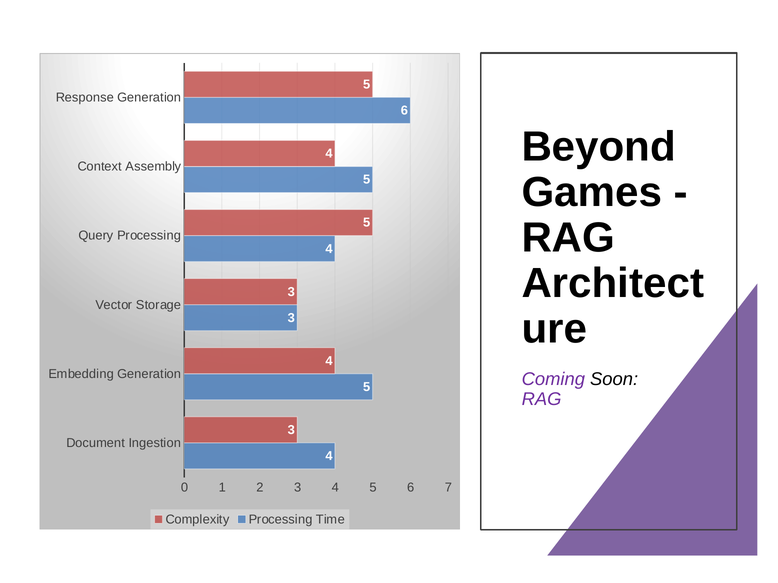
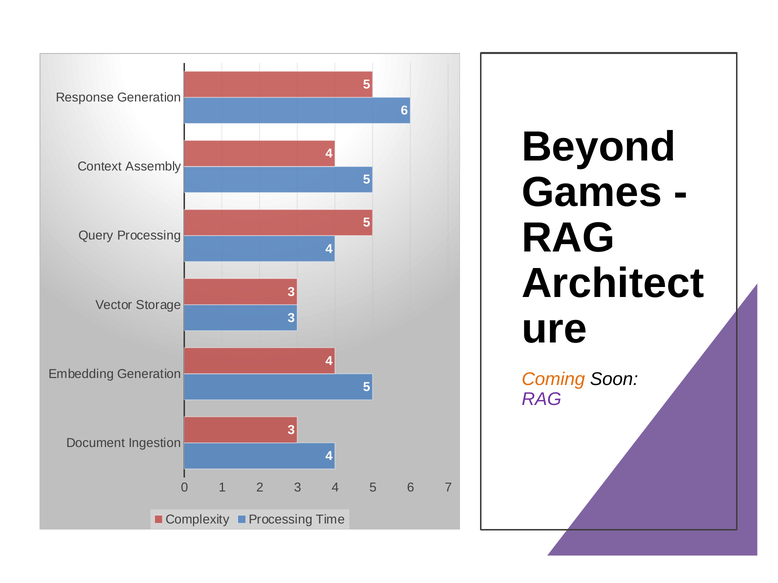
Coming colour: purple -> orange
